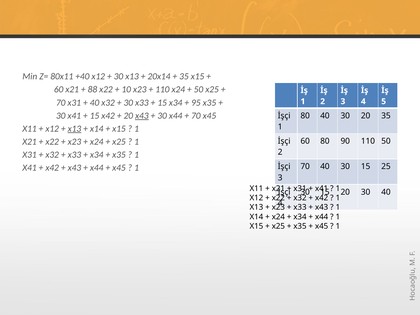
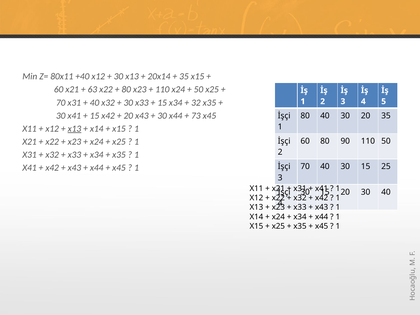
88: 88 -> 63
10 at (126, 90): 10 -> 80
95: 95 -> 32
x43 at (142, 116) underline: present -> none
70 at (196, 116): 70 -> 73
